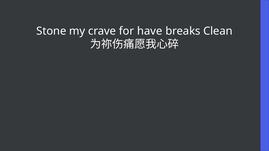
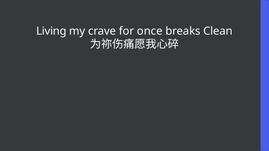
Stone: Stone -> Living
have: have -> once
